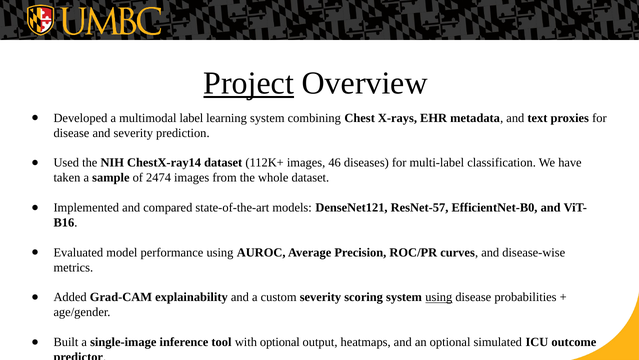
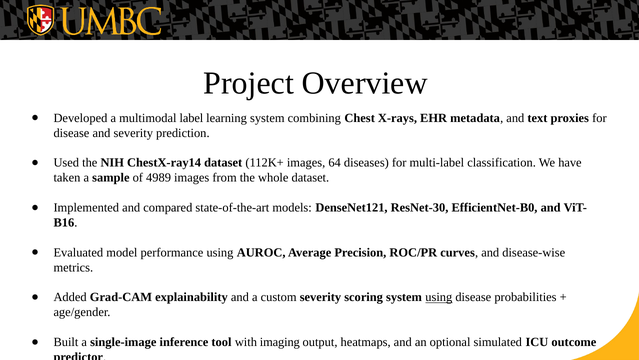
Project underline: present -> none
46: 46 -> 64
2474: 2474 -> 4989
ResNet-57: ResNet-57 -> ResNet-30
with optional: optional -> imaging
